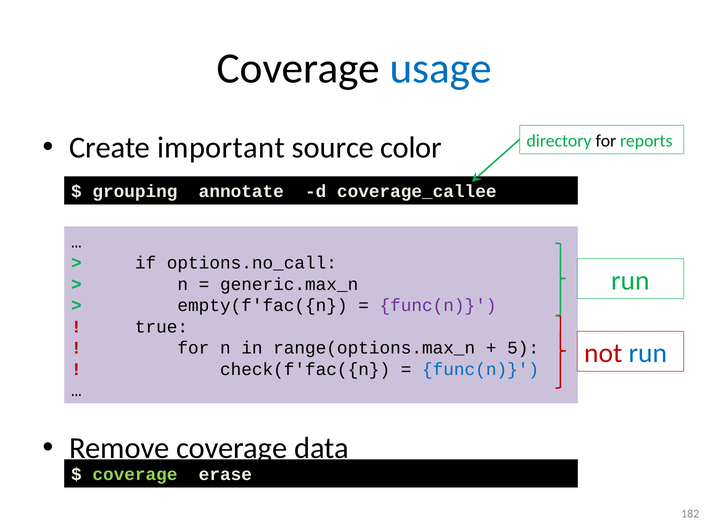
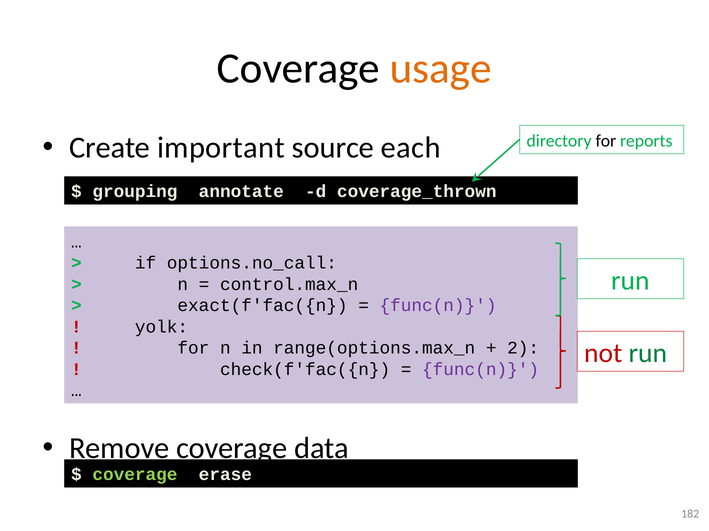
usage colour: blue -> orange
color: color -> each
coverage_callee: coverage_callee -> coverage_thrown
generic.max_n: generic.max_n -> control.max_n
empty(f'fac({n: empty(f'fac({n -> exact(f'fac({n
true: true -> yolk
5: 5 -> 2
run at (648, 354) colour: blue -> green
func(n at (481, 370) colour: blue -> purple
